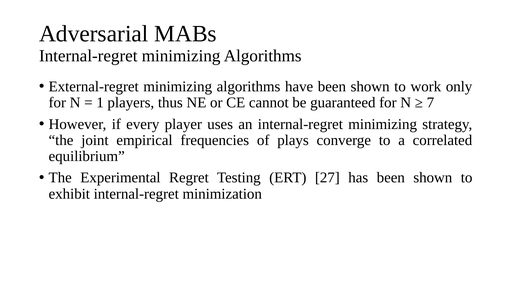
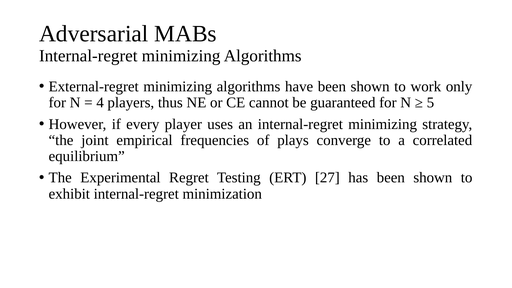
1: 1 -> 4
7: 7 -> 5
